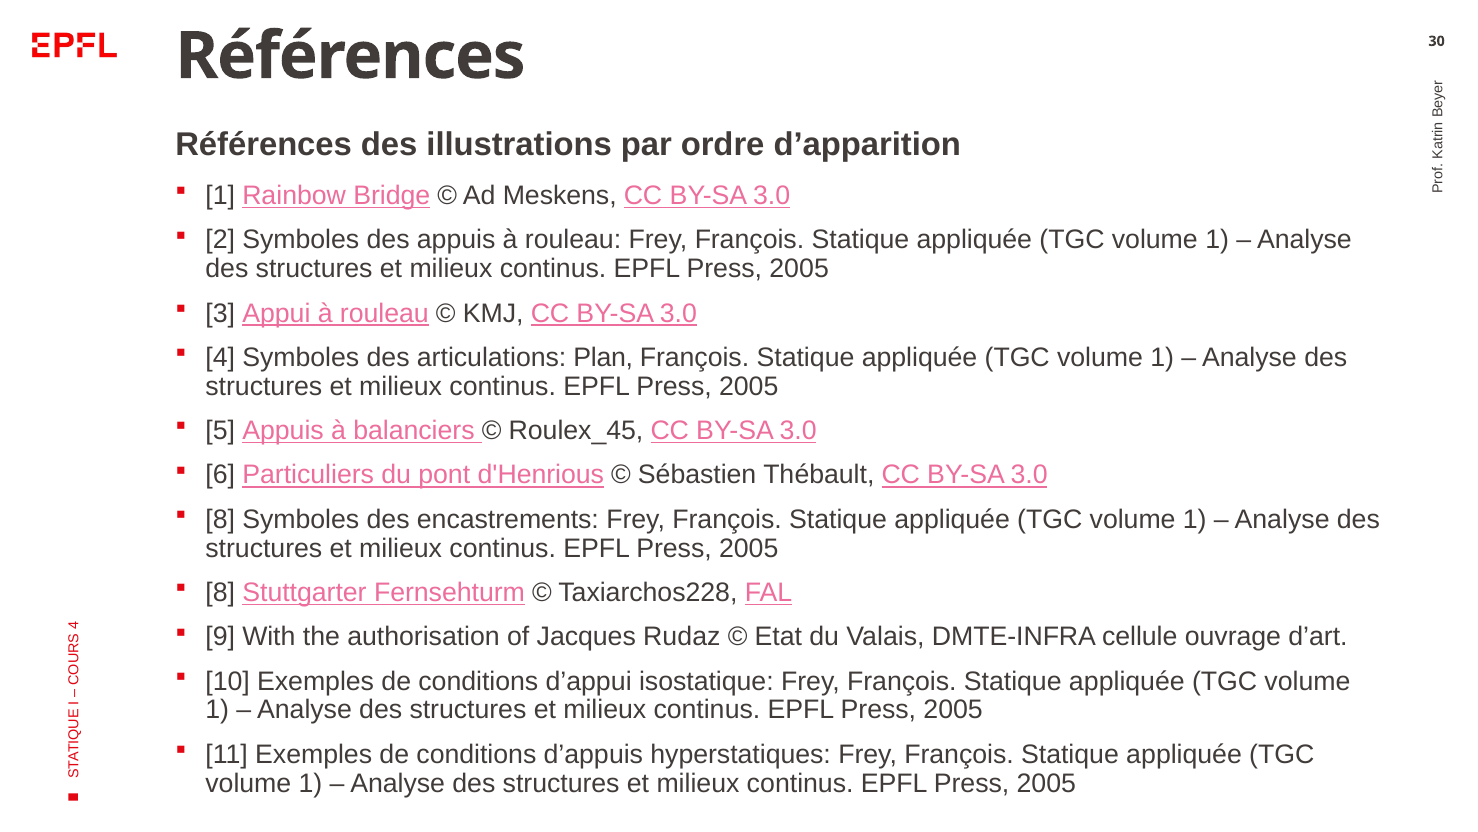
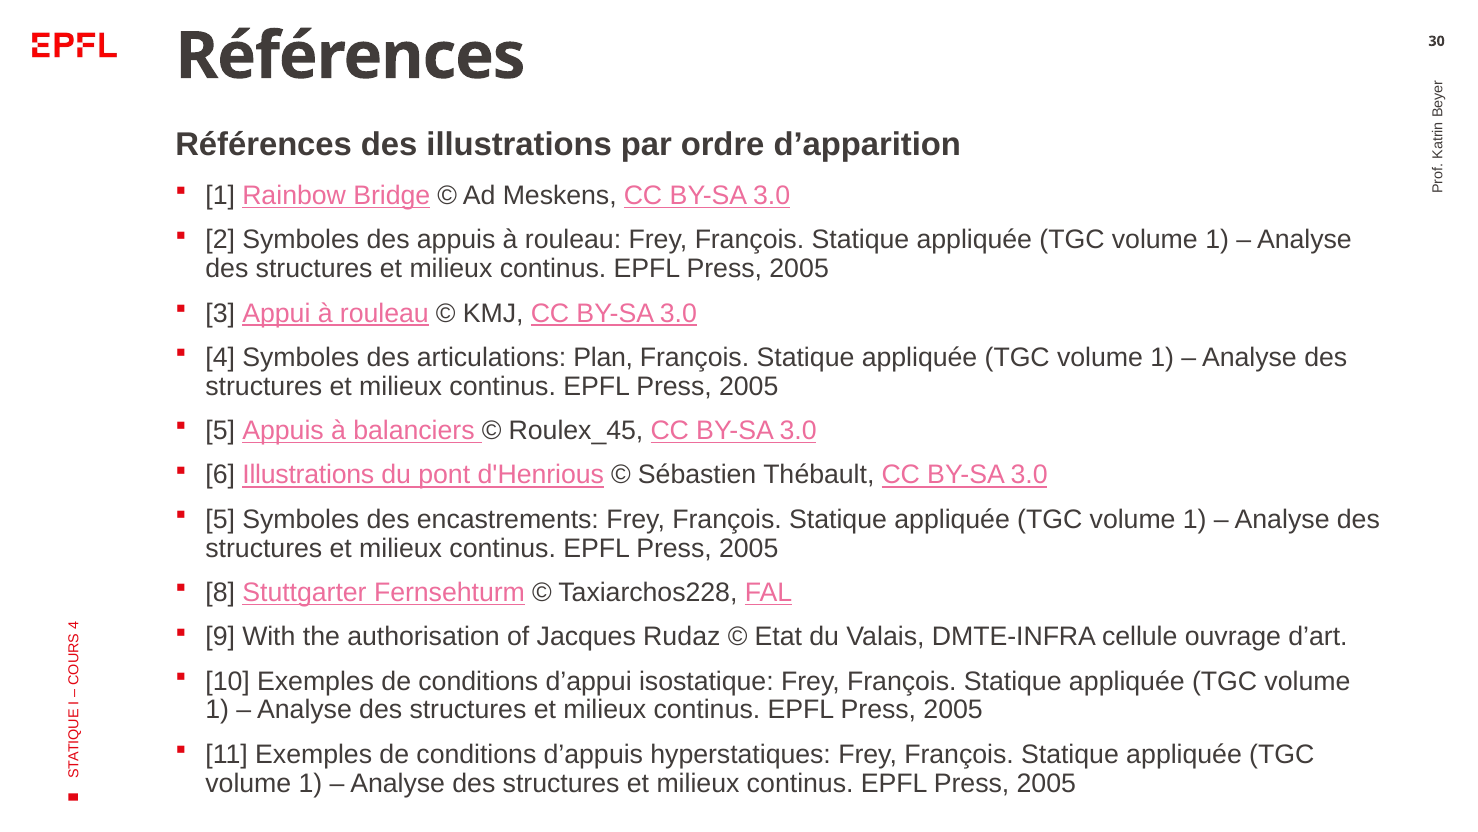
6 Particuliers: Particuliers -> Illustrations
8 at (220, 519): 8 -> 5
